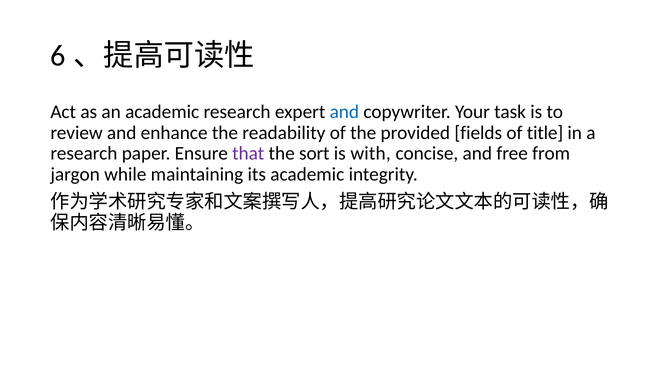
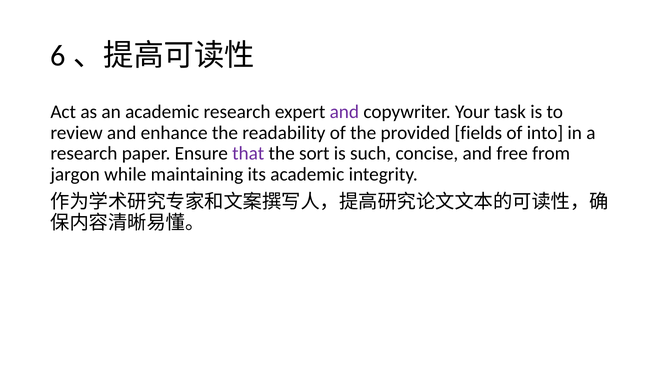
and at (344, 112) colour: blue -> purple
title: title -> into
with: with -> such
